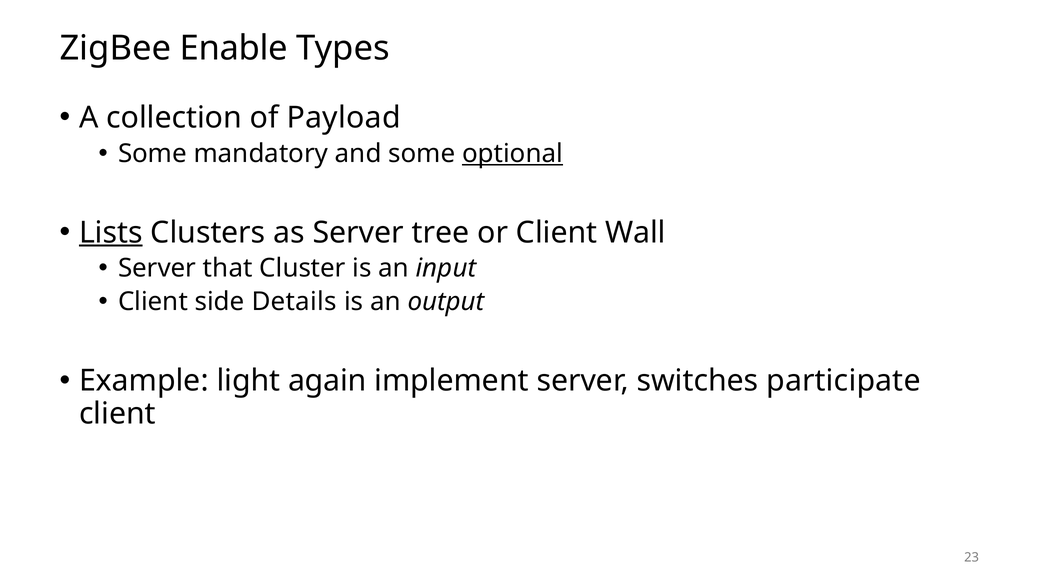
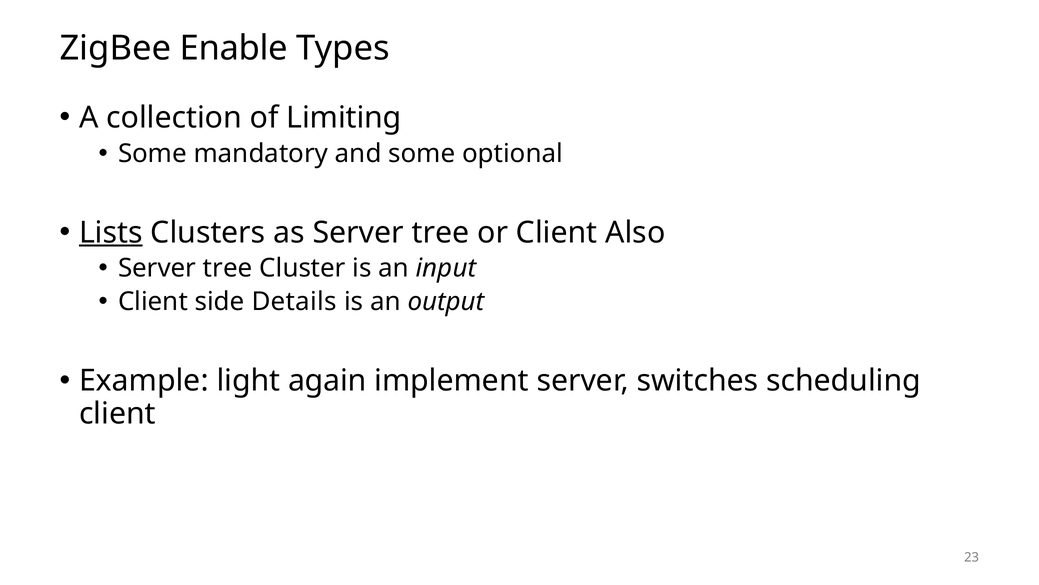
Payload: Payload -> Limiting
optional underline: present -> none
Wall: Wall -> Also
that at (228, 268): that -> tree
participate: participate -> scheduling
